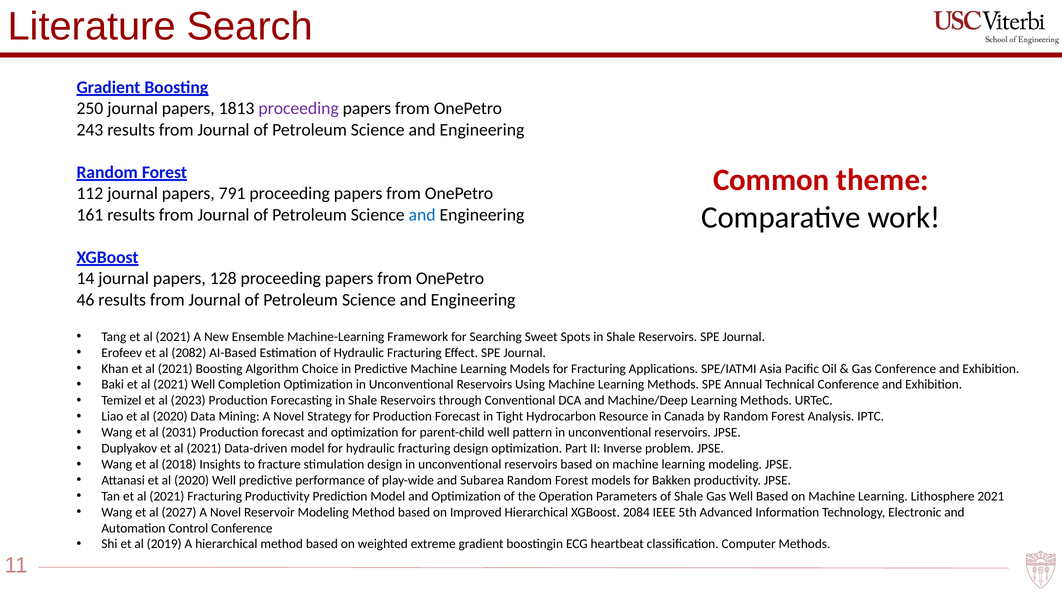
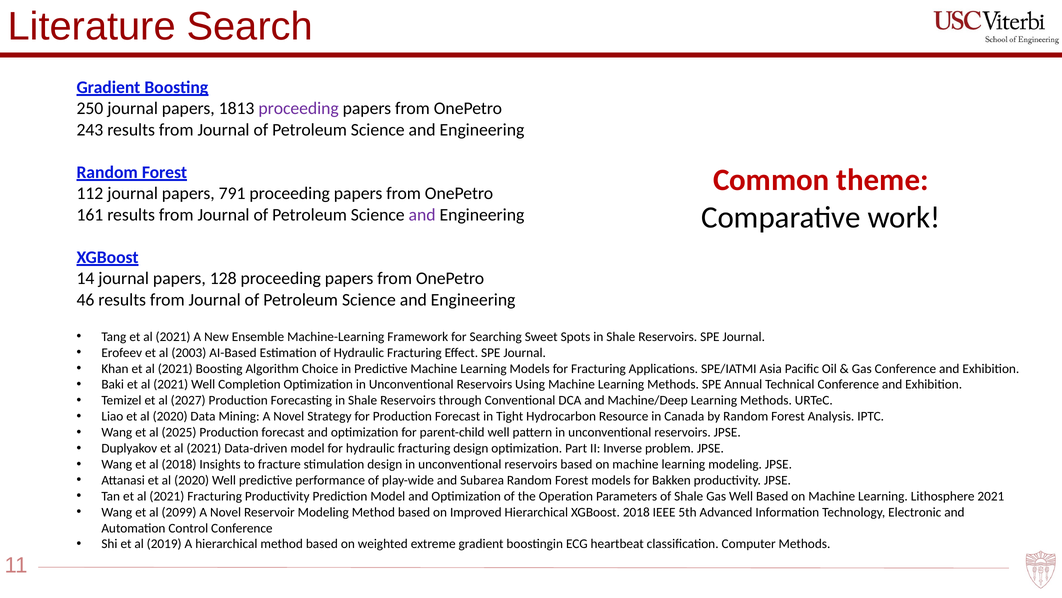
and at (422, 215) colour: blue -> purple
2082: 2082 -> 2003
2023: 2023 -> 2027
2031: 2031 -> 2025
2027: 2027 -> 2099
XGBoost 2084: 2084 -> 2018
